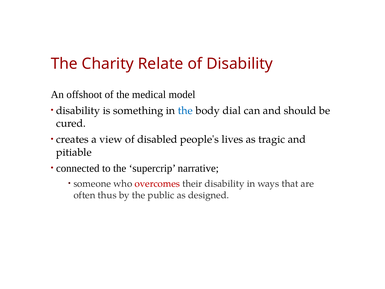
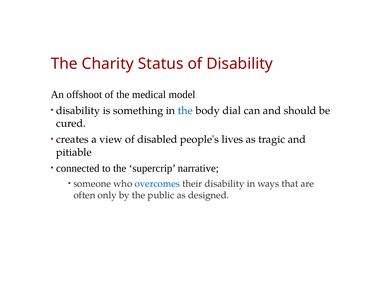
Relate: Relate -> Status
overcomes colour: red -> blue
thus: thus -> only
